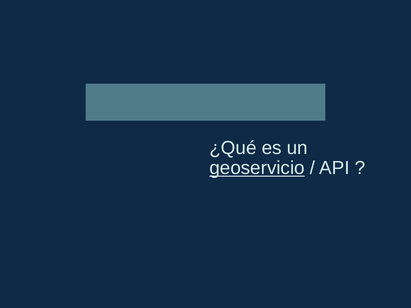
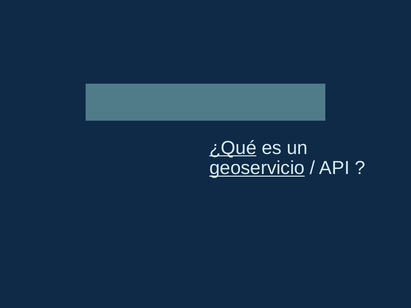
¿Qué underline: none -> present
